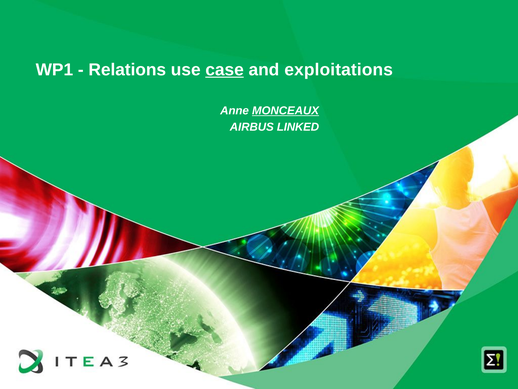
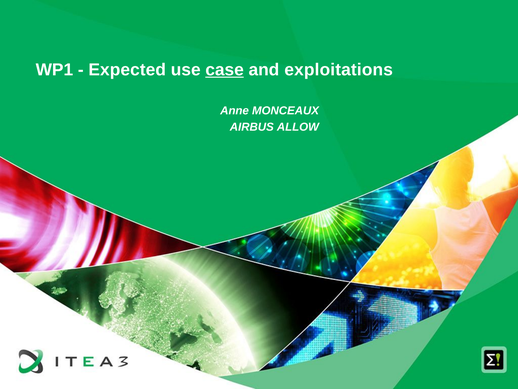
Relations: Relations -> Expected
MONCEAUX underline: present -> none
LINKED: LINKED -> ALLOW
